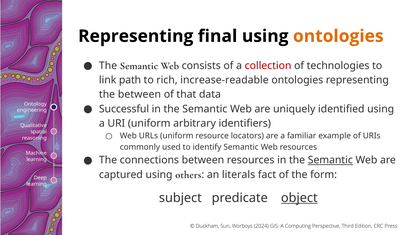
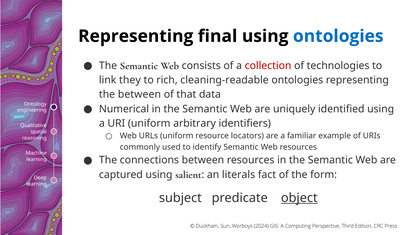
ontologies at (338, 36) colour: orange -> blue
path: path -> they
increase-readable: increase-readable -> cleaning-readable
Successful: Successful -> Numerical
Semantic at (330, 160) underline: present -> none
others: others -> salient
